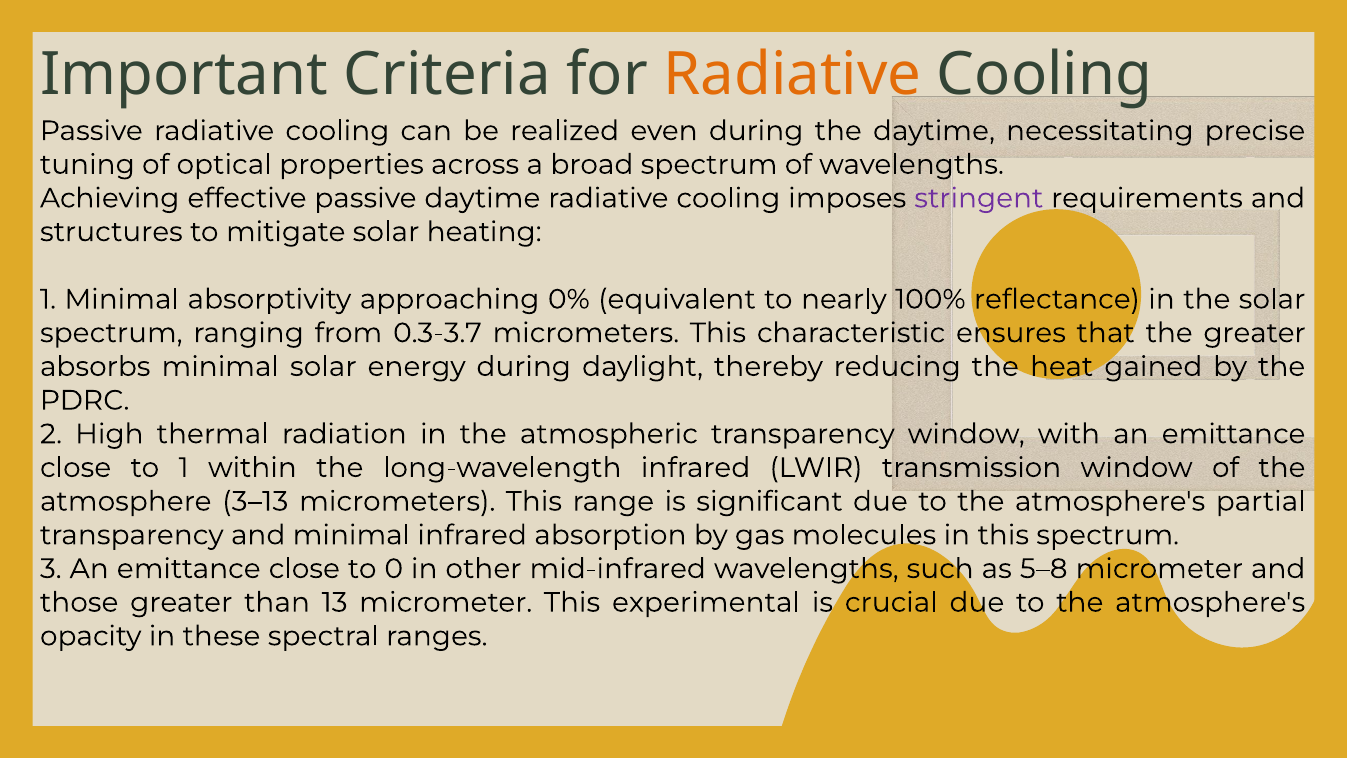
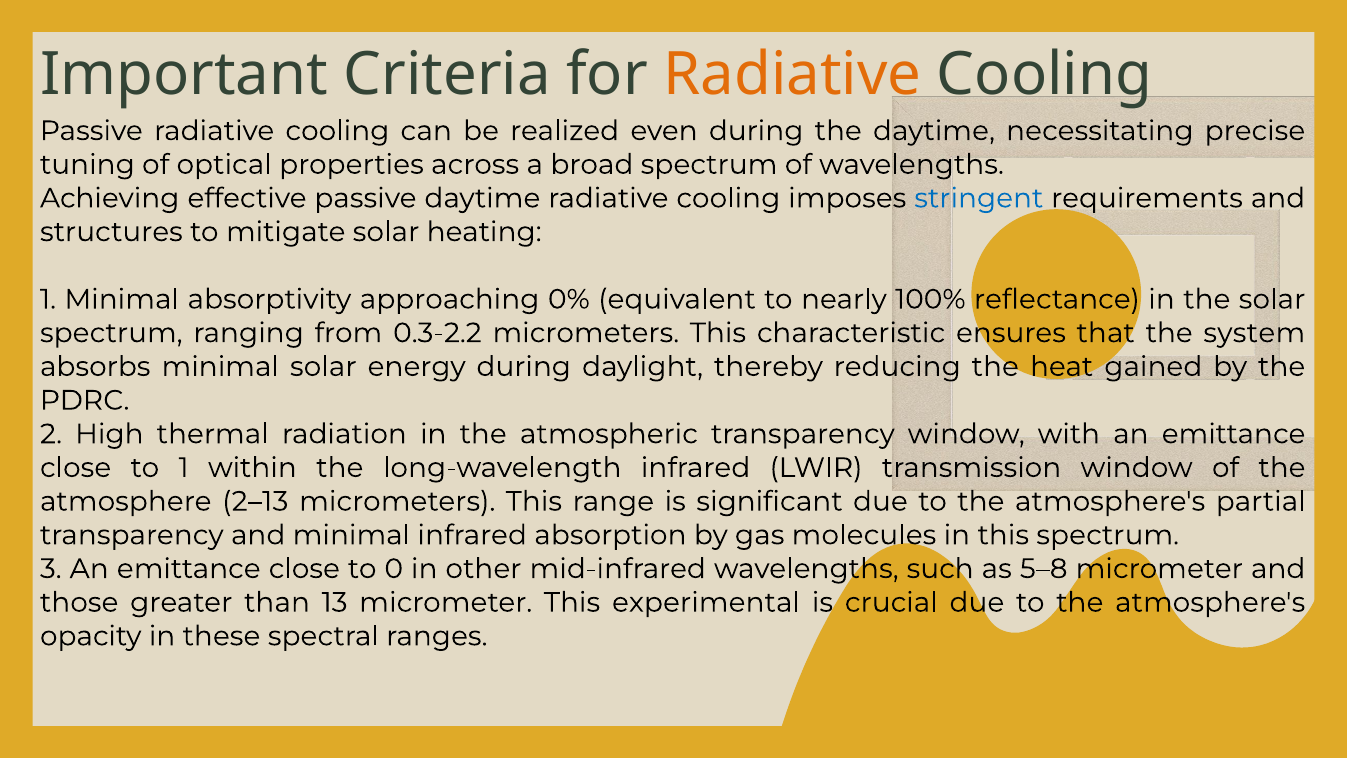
stringent colour: purple -> blue
0.3-3.7: 0.3-3.7 -> 0.3-2.2
the greater: greater -> system
3–13: 3–13 -> 2–13
